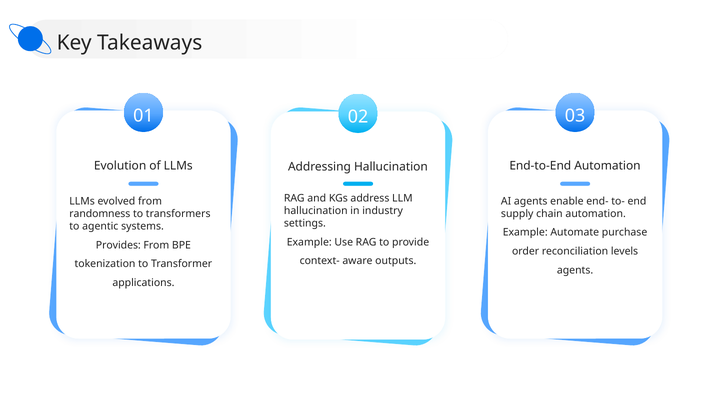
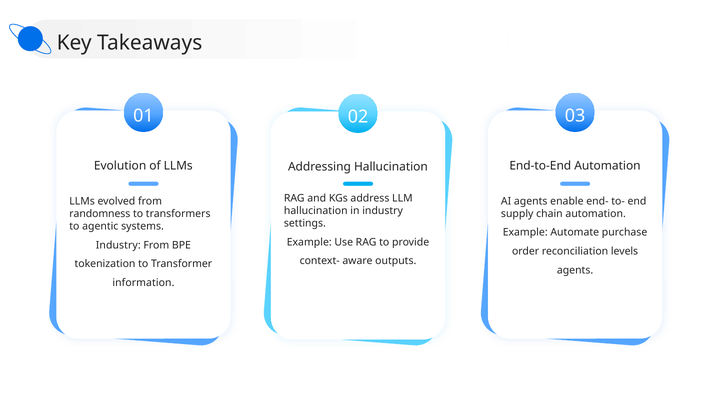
Provides at (118, 245): Provides -> Industry
applications: applications -> information
